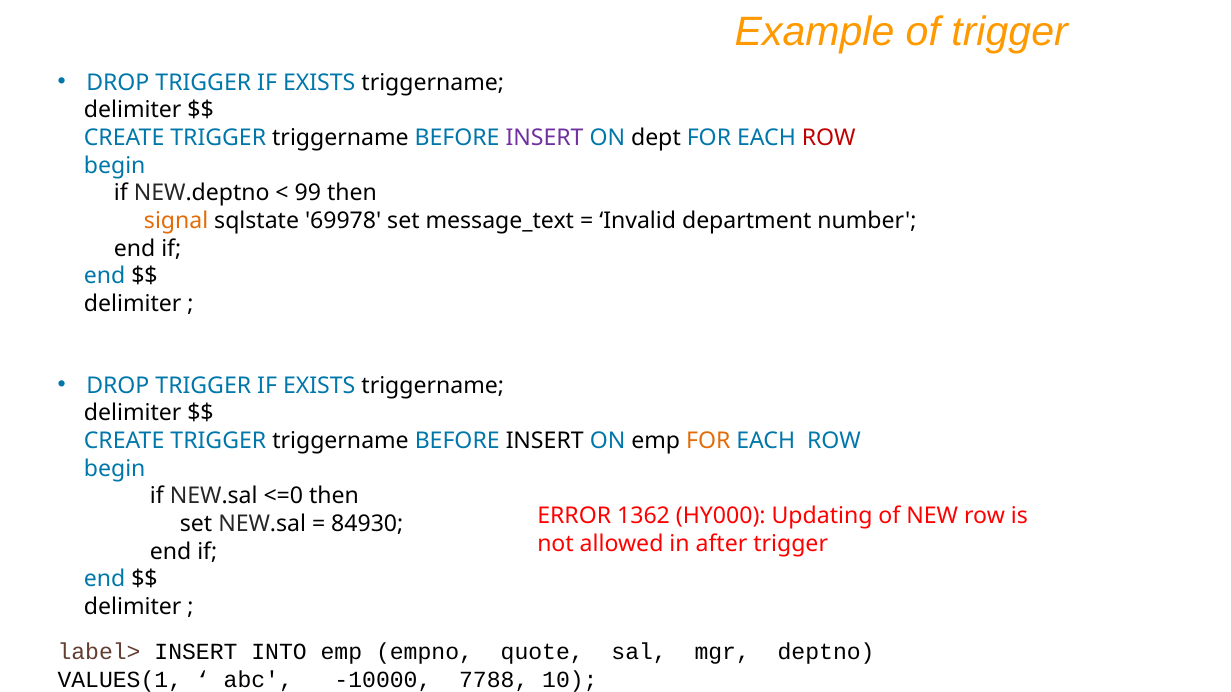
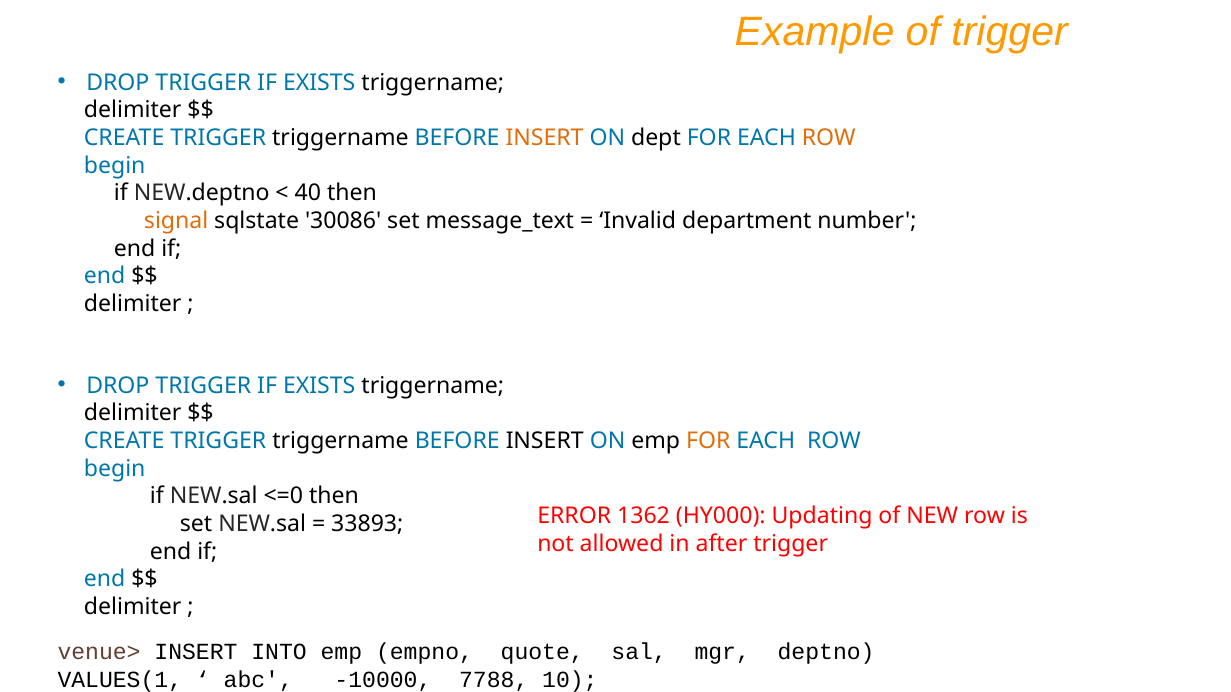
INSERT at (545, 138) colour: purple -> orange
ROW at (829, 138) colour: red -> orange
99: 99 -> 40
69978: 69978 -> 30086
84930: 84930 -> 33893
label>: label> -> venue>
